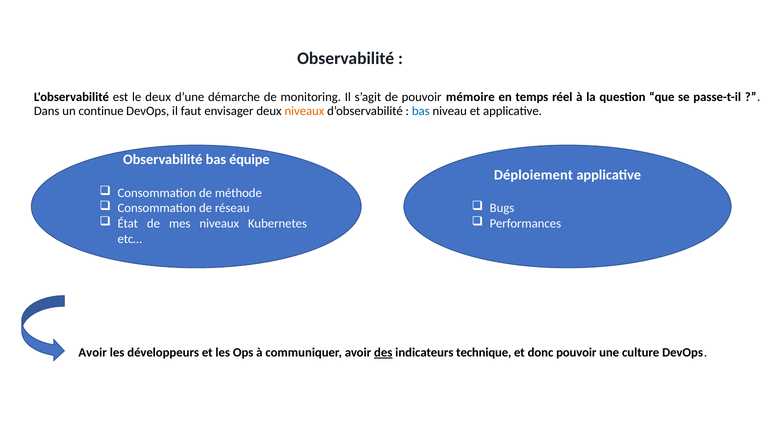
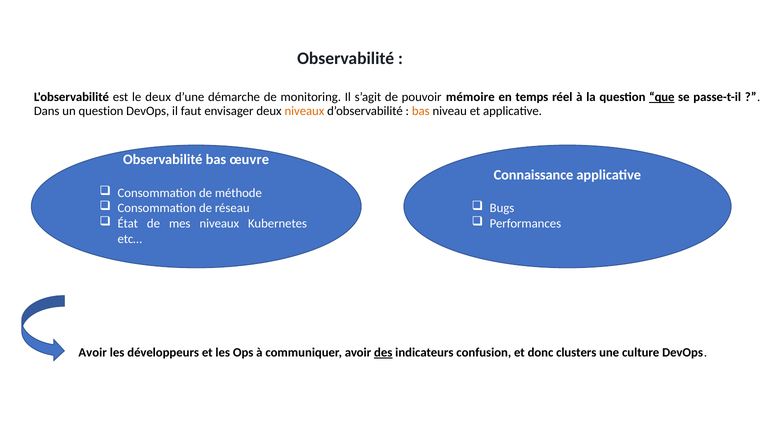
que underline: none -> present
un continue: continue -> question
bas at (421, 111) colour: blue -> orange
équipe: équipe -> œuvre
Déploiement: Déploiement -> Connaissance
technique: technique -> confusion
donc pouvoir: pouvoir -> clusters
